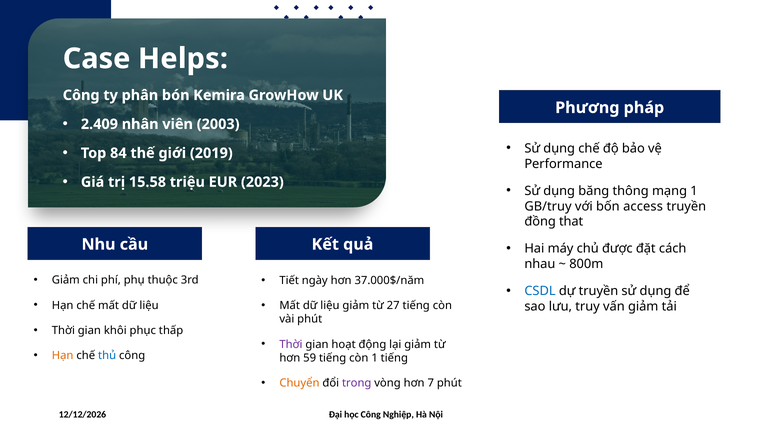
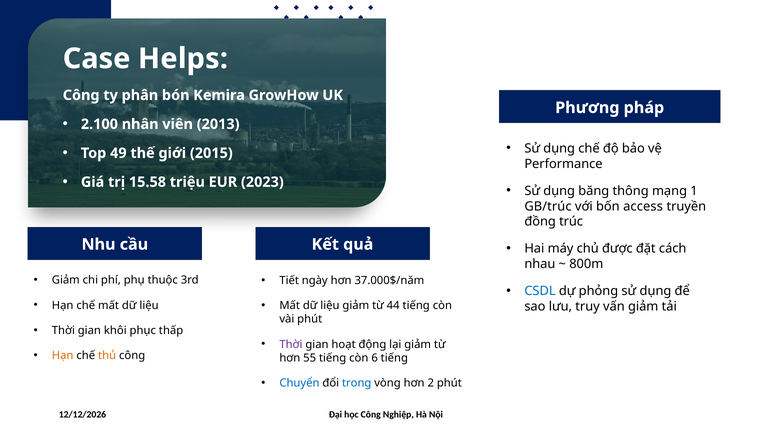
2.409: 2.409 -> 2.100
2003: 2003 -> 2013
84: 84 -> 49
2019: 2019 -> 2015
GB/truy: GB/truy -> GB/trúc
that: that -> trúc
dự truyền: truyền -> phỏng
27: 27 -> 44
thủ colour: blue -> orange
59: 59 -> 55
còn 1: 1 -> 6
Chuyển colour: orange -> blue
trong colour: purple -> blue
7: 7 -> 2
